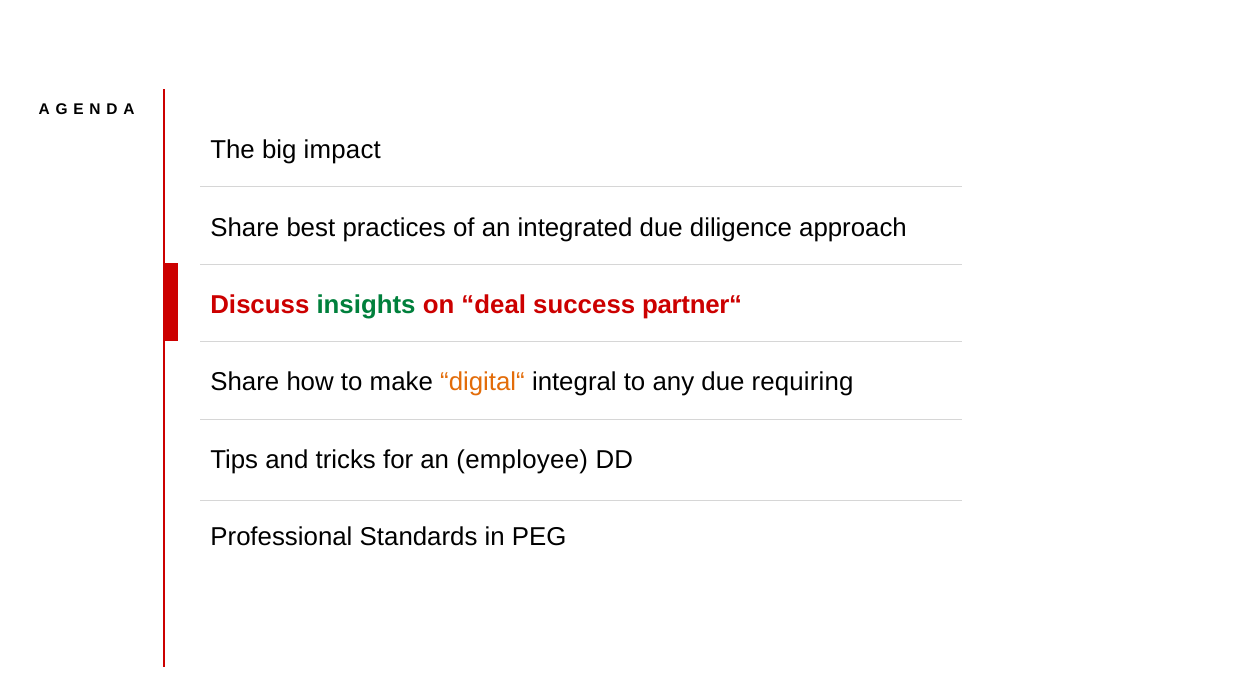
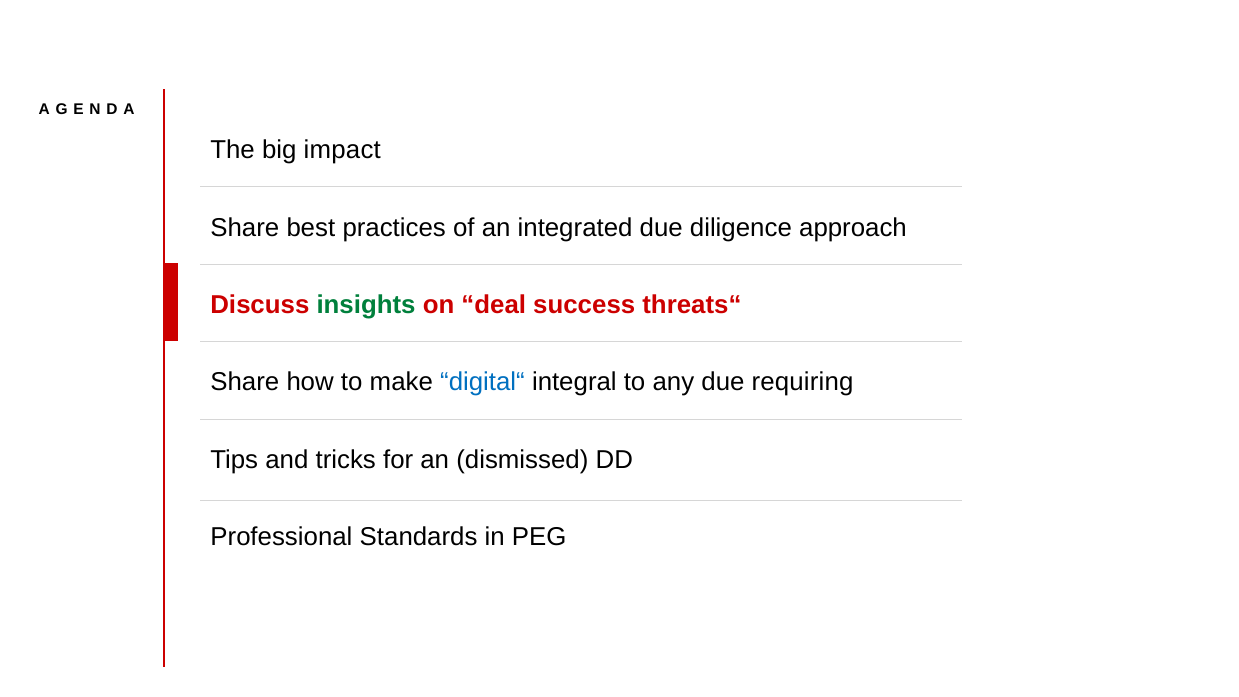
partner“: partner“ -> threats“
digital“ colour: orange -> blue
employee: employee -> dismissed
